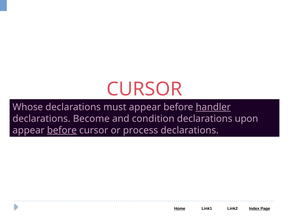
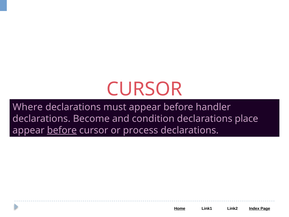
Whose: Whose -> Where
handler underline: present -> none
upon: upon -> place
